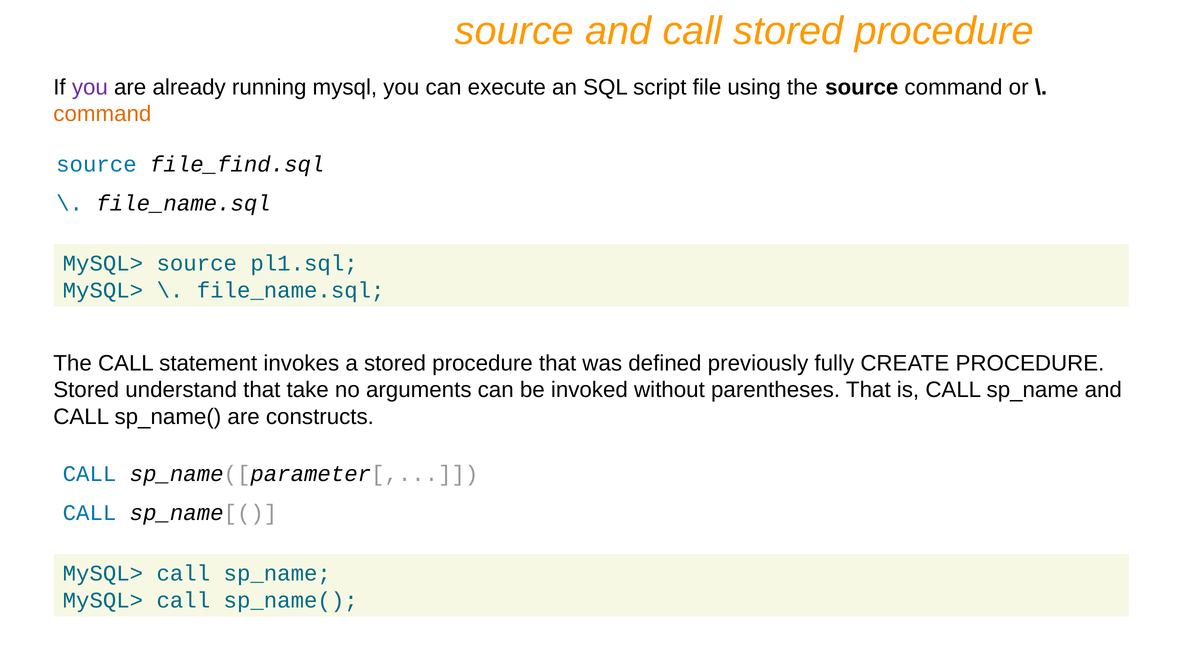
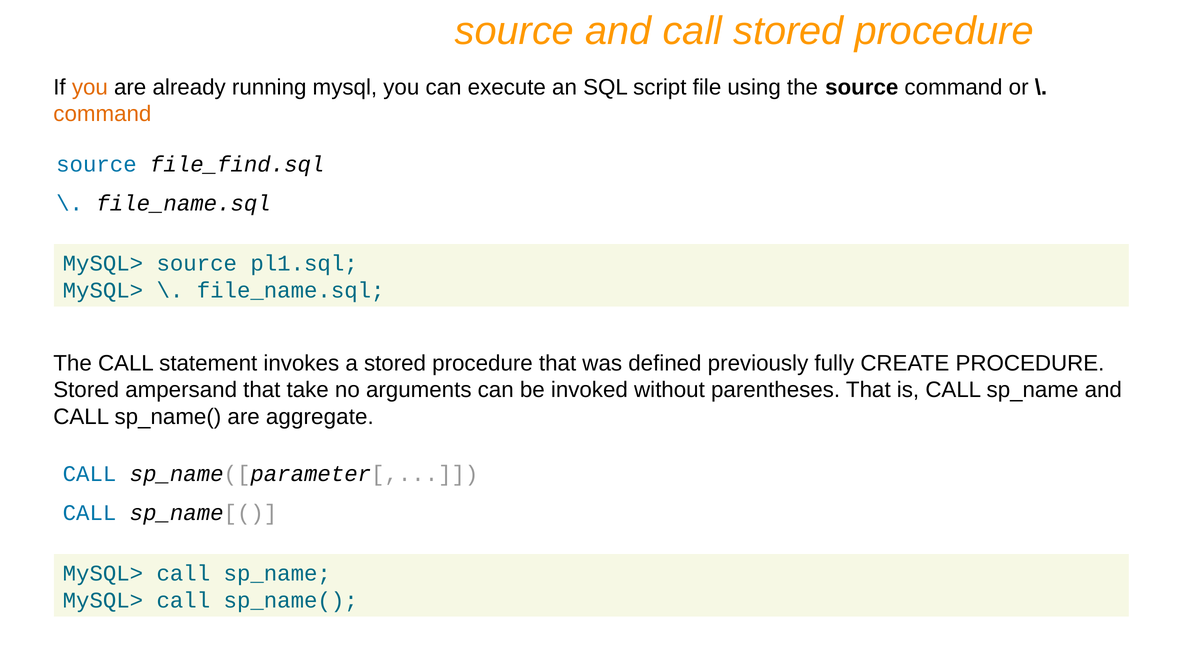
you at (90, 87) colour: purple -> orange
understand: understand -> ampersand
constructs: constructs -> aggregate
